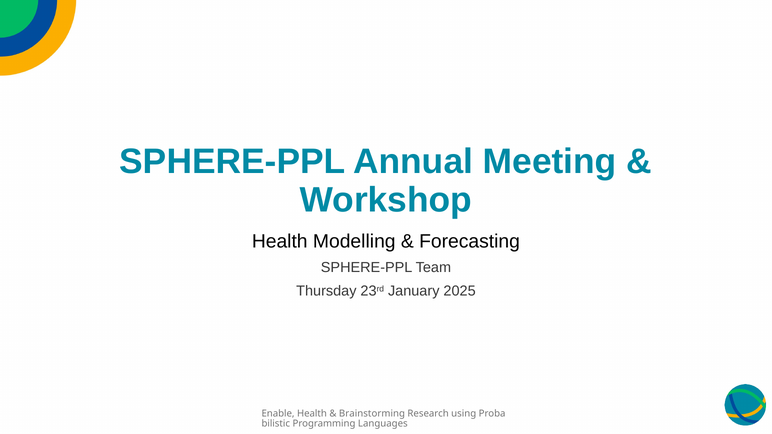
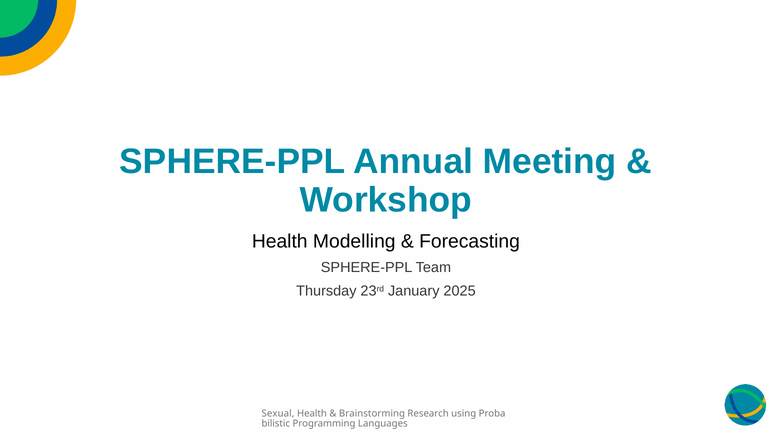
Enable: Enable -> Sexual
